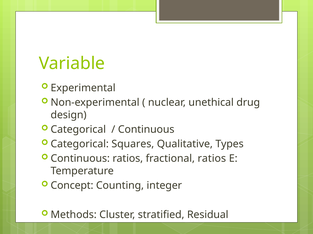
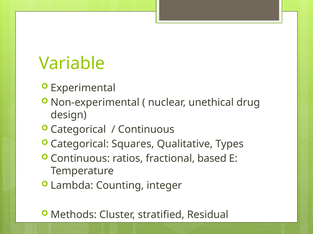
fractional ratios: ratios -> based
Concept: Concept -> Lambda
